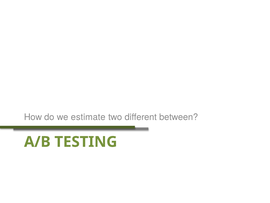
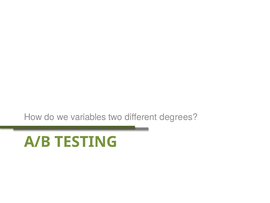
estimate: estimate -> variables
between: between -> degrees
